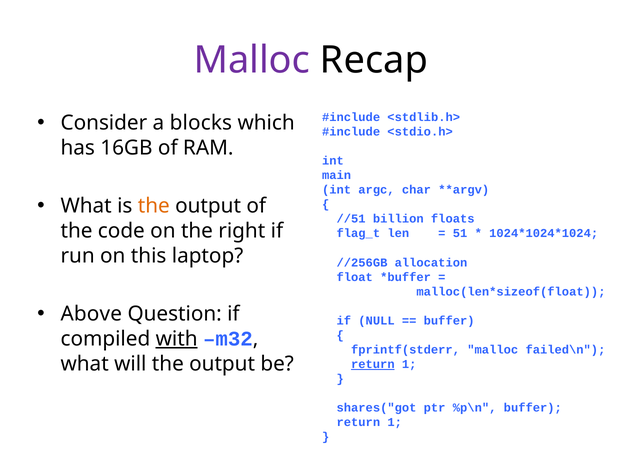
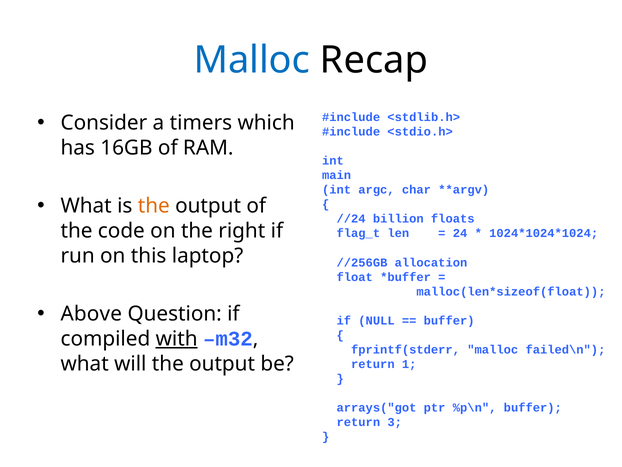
Malloc at (252, 60) colour: purple -> blue
blocks: blocks -> timers
//51: //51 -> //24
51: 51 -> 24
return at (373, 364) underline: present -> none
shares("got: shares("got -> arrays("got
1 at (395, 422): 1 -> 3
